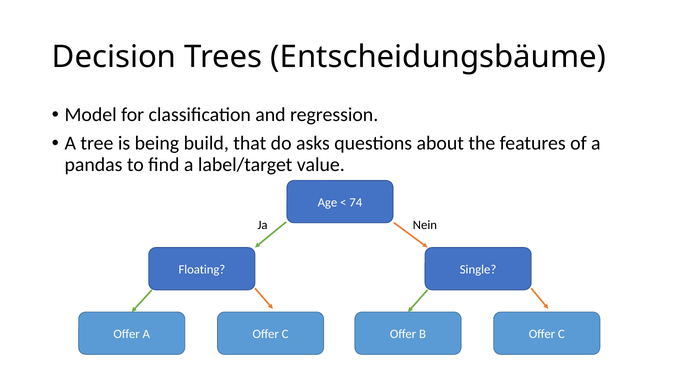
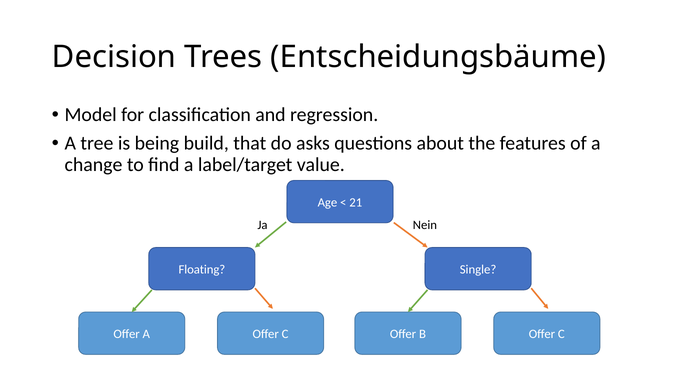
pandas: pandas -> change
74: 74 -> 21
